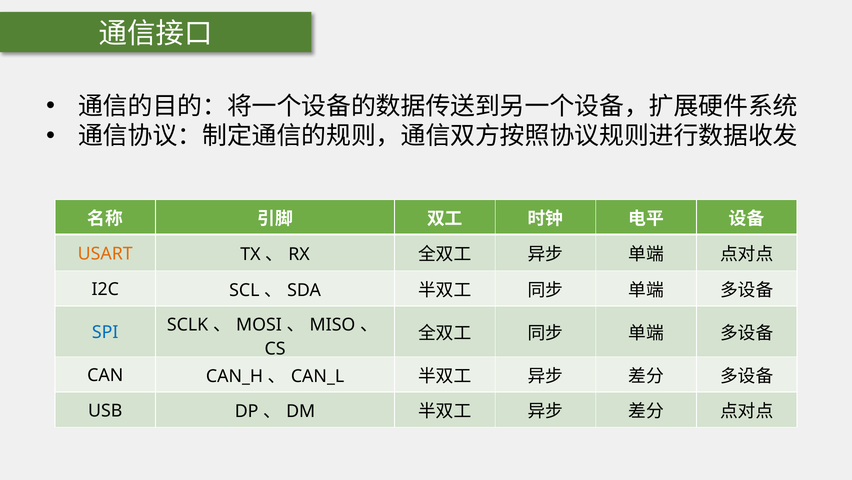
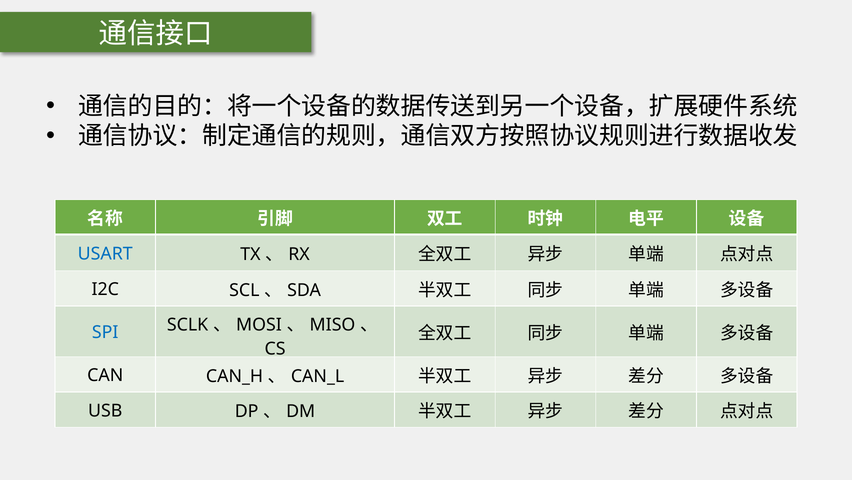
USART colour: orange -> blue
